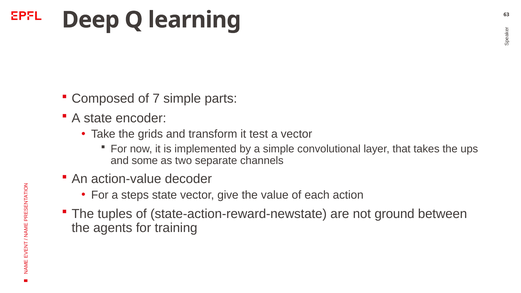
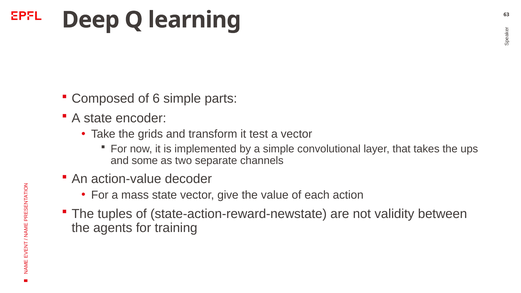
7: 7 -> 6
steps: steps -> mass
ground: ground -> validity
